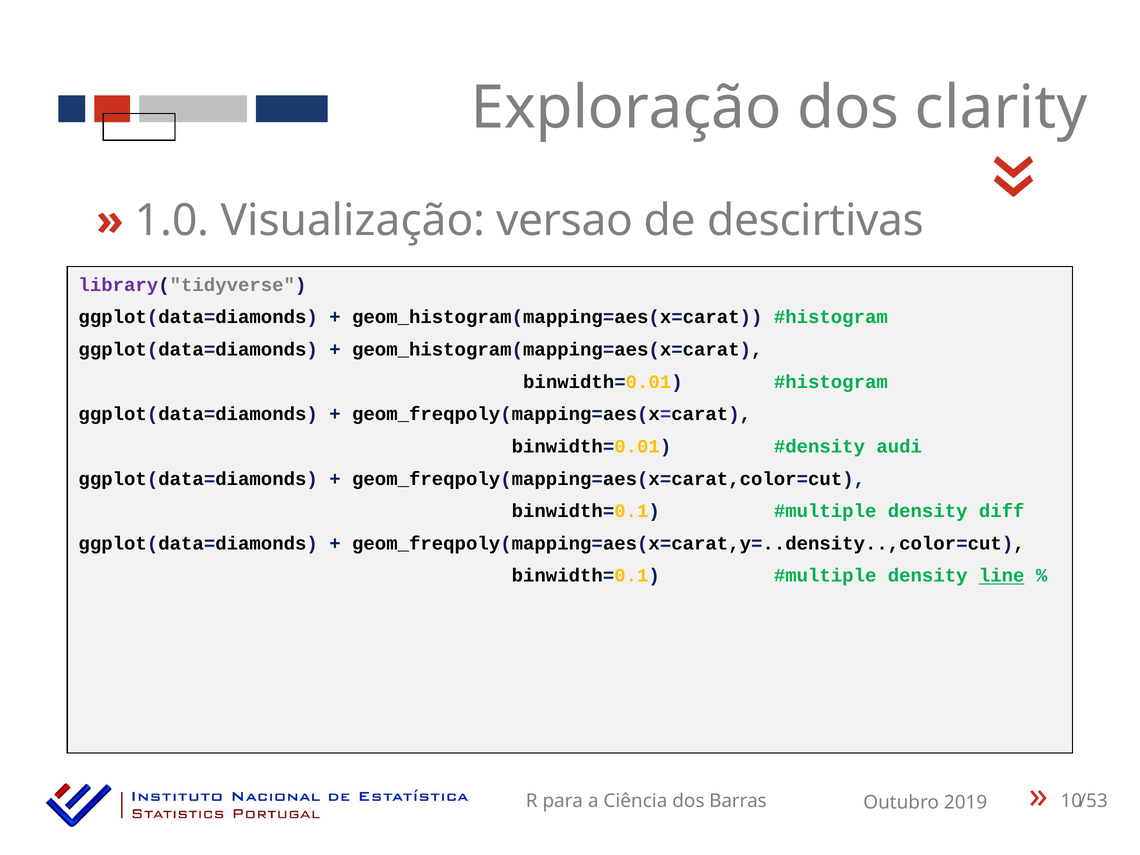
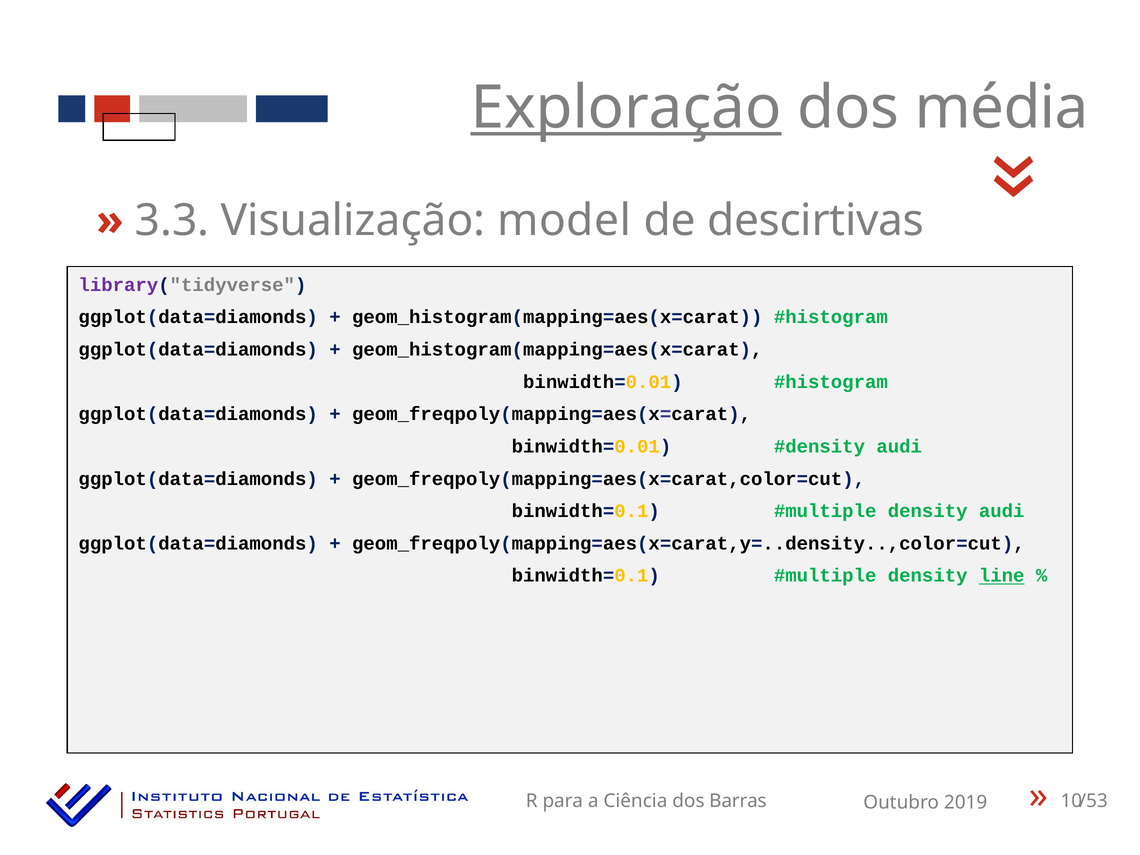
Exploração underline: none -> present
clarity: clarity -> média
1.0: 1.0 -> 3.3
versao: versao -> model
density diff: diff -> audi
